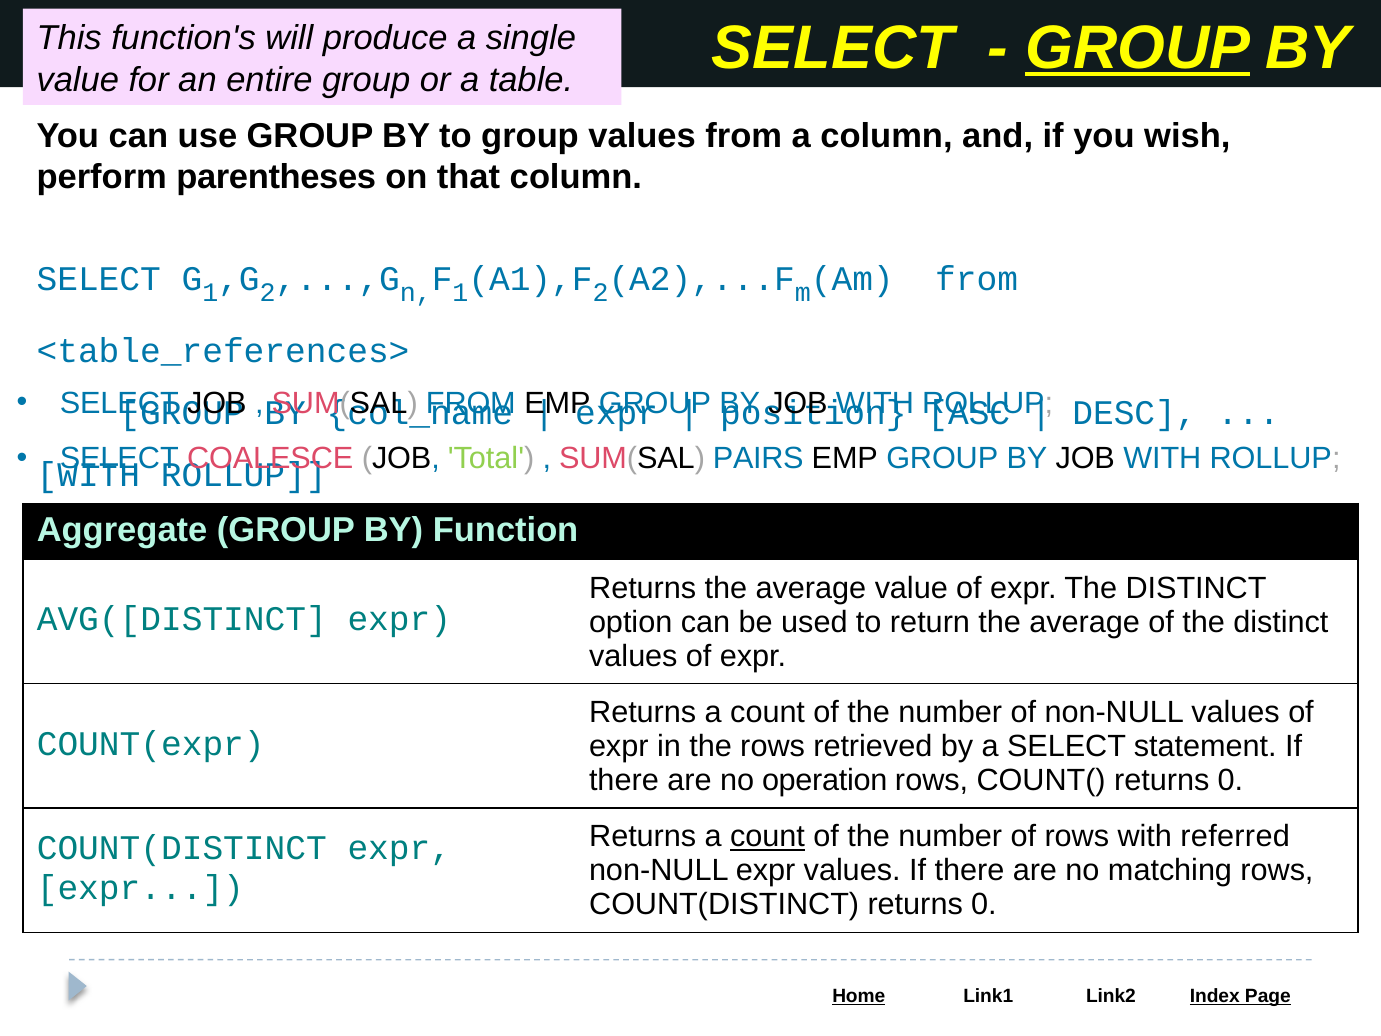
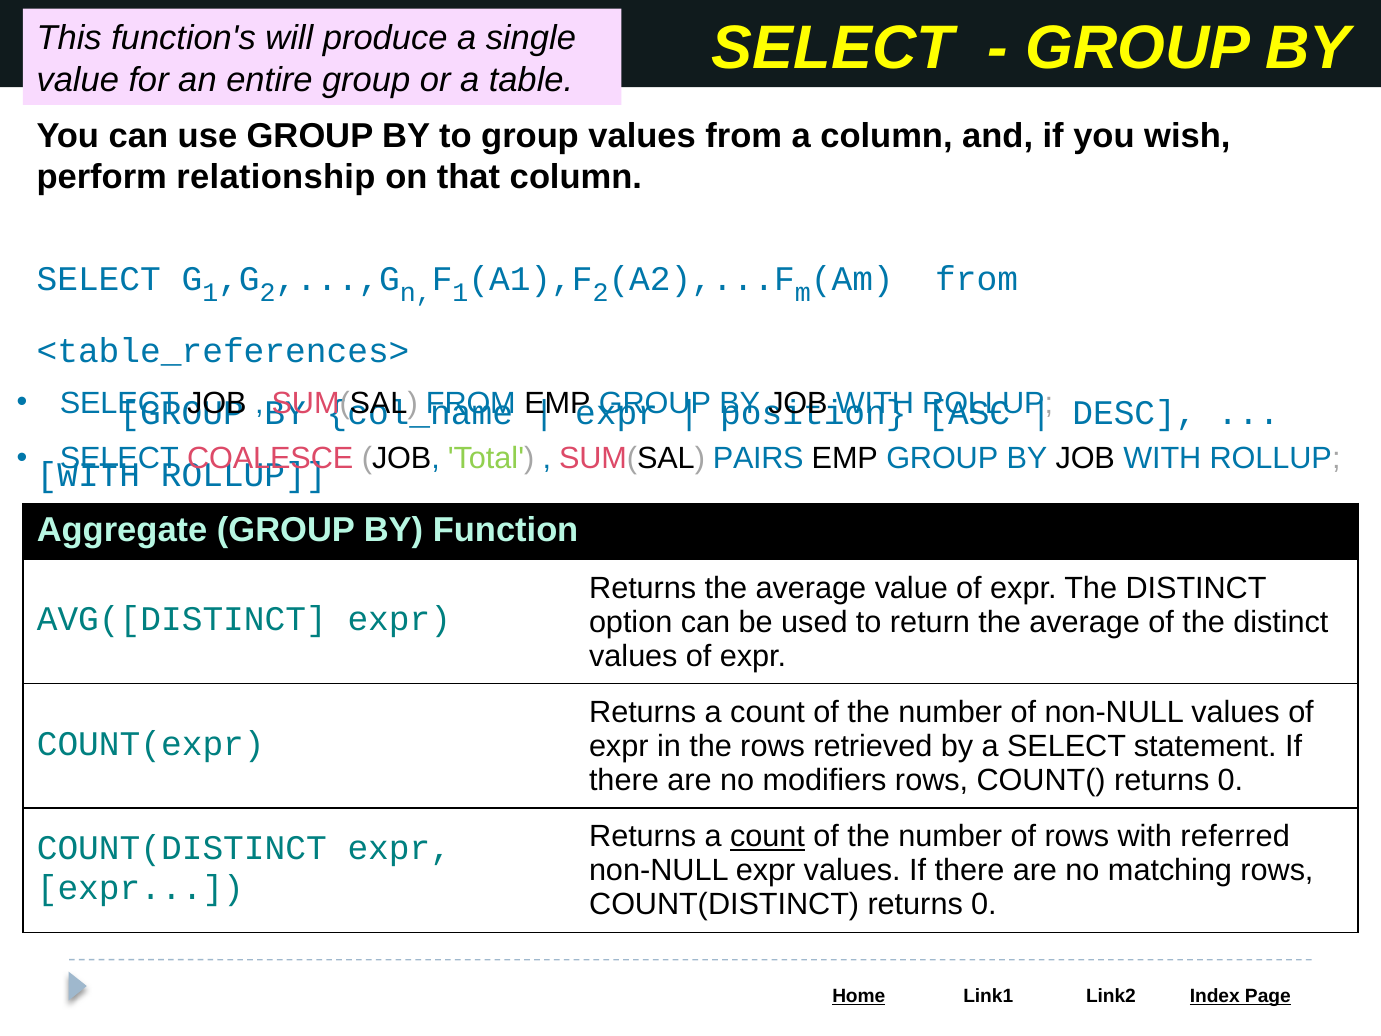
GROUP at (1138, 48) underline: present -> none
parentheses: parentheses -> relationship
operation: operation -> modifiers
